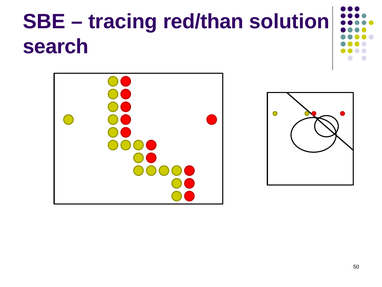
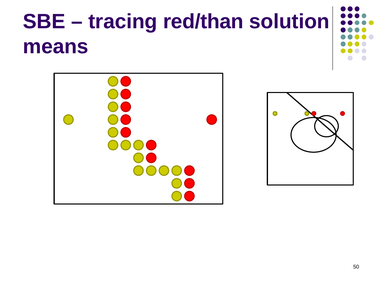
search: search -> means
